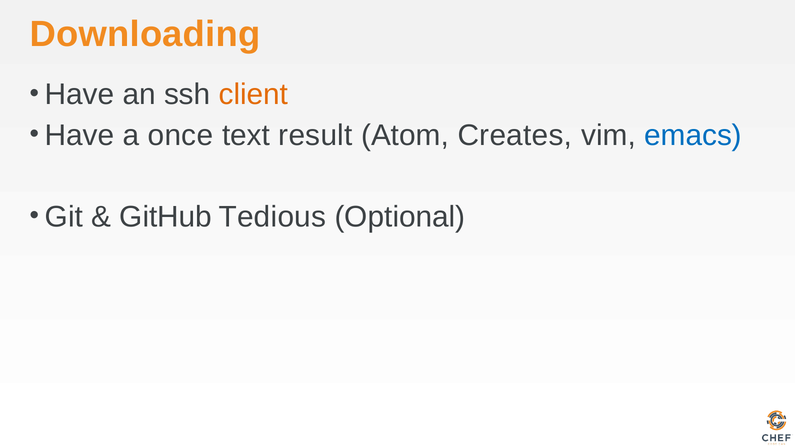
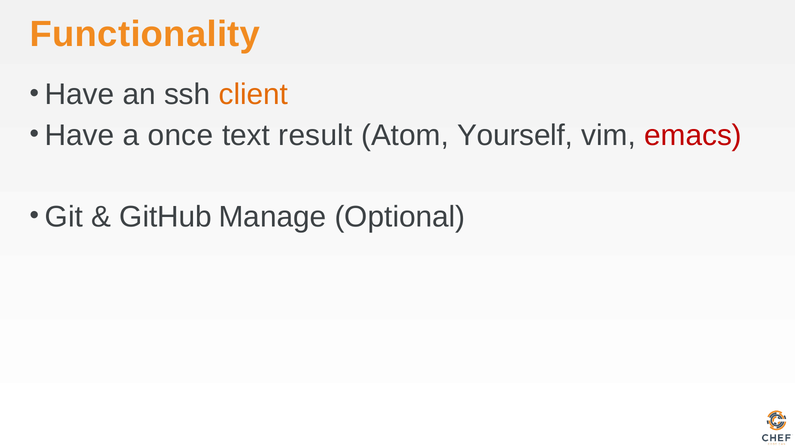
Downloading: Downloading -> Functionality
Creates: Creates -> Yourself
emacs colour: blue -> red
Tedious: Tedious -> Manage
